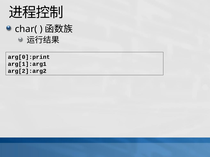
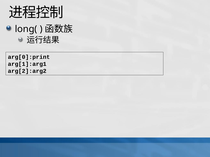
char(: char( -> long(
